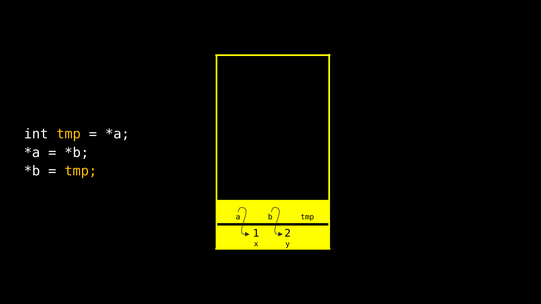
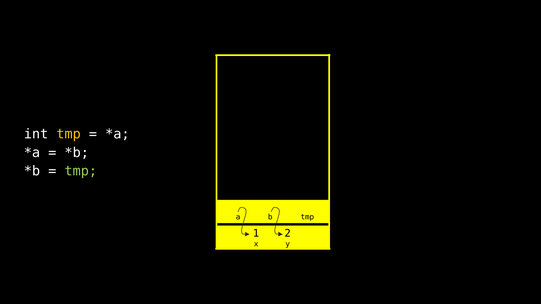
tmp at (81, 171) colour: yellow -> light green
